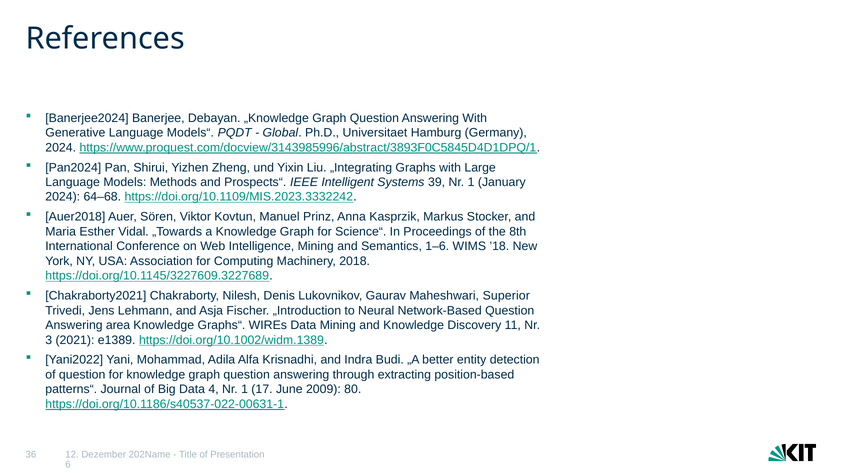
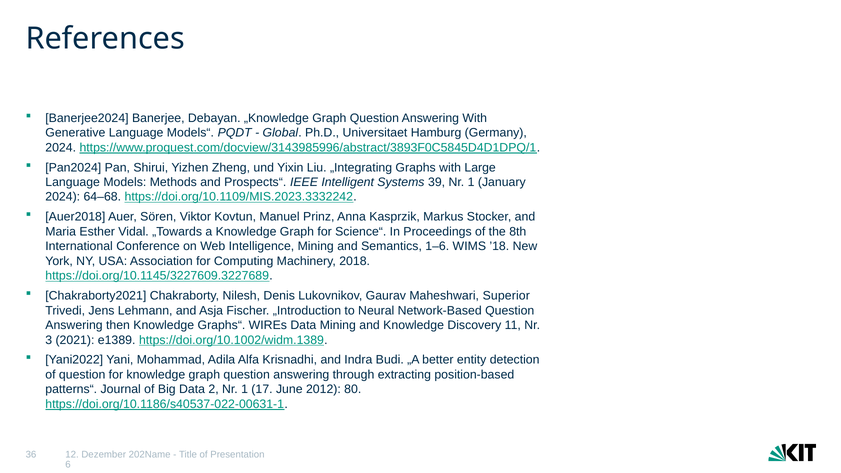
area: area -> then
4: 4 -> 2
2009: 2009 -> 2012
